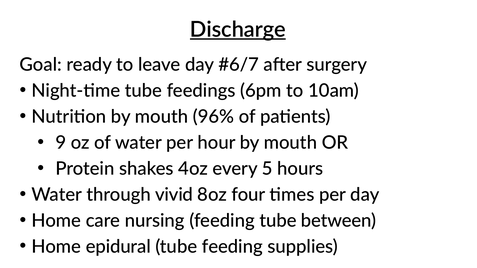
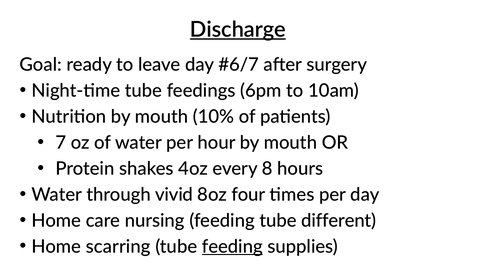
96%: 96% -> 10%
9: 9 -> 7
5: 5 -> 8
between: between -> different
epidural: epidural -> scarring
feeding at (232, 247) underline: none -> present
